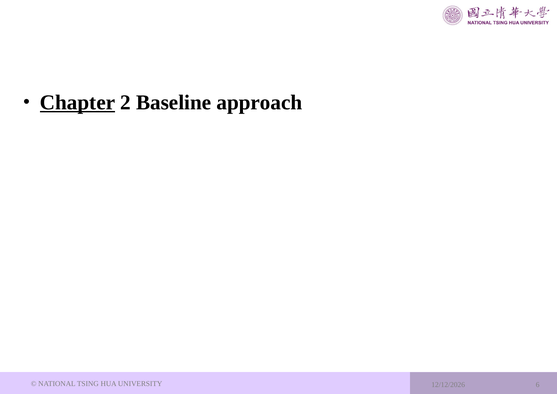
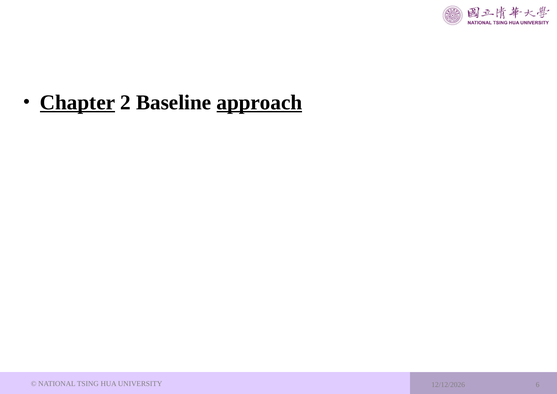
approach underline: none -> present
